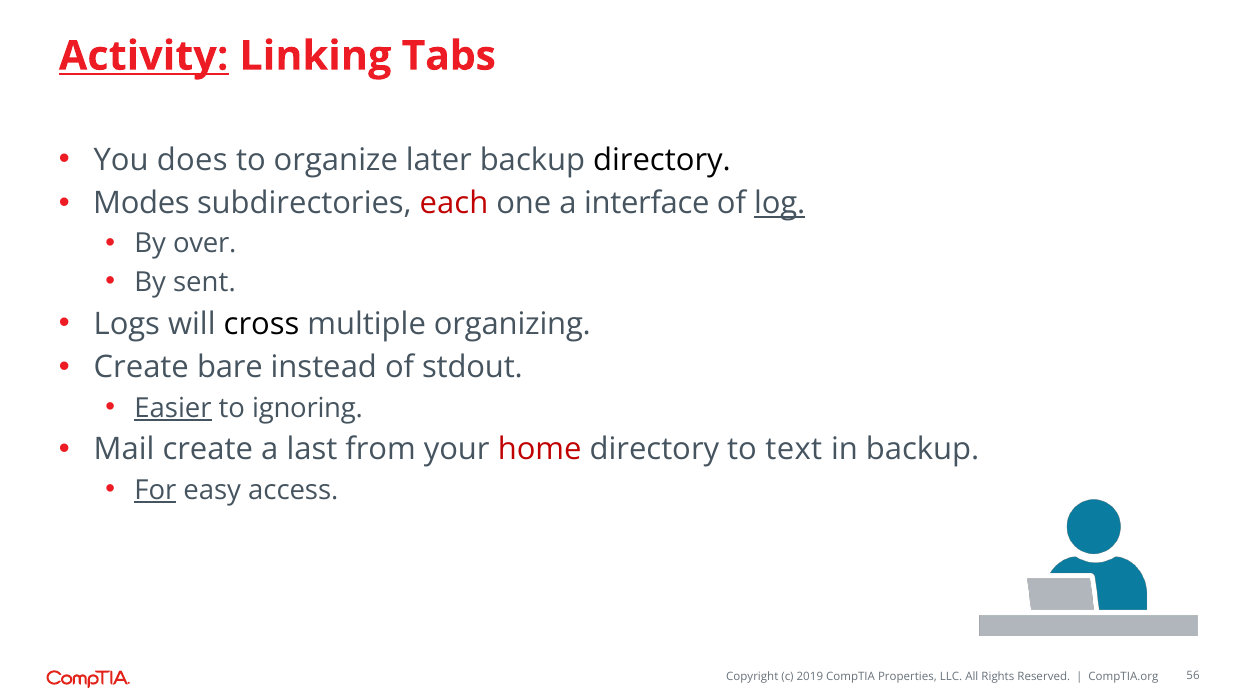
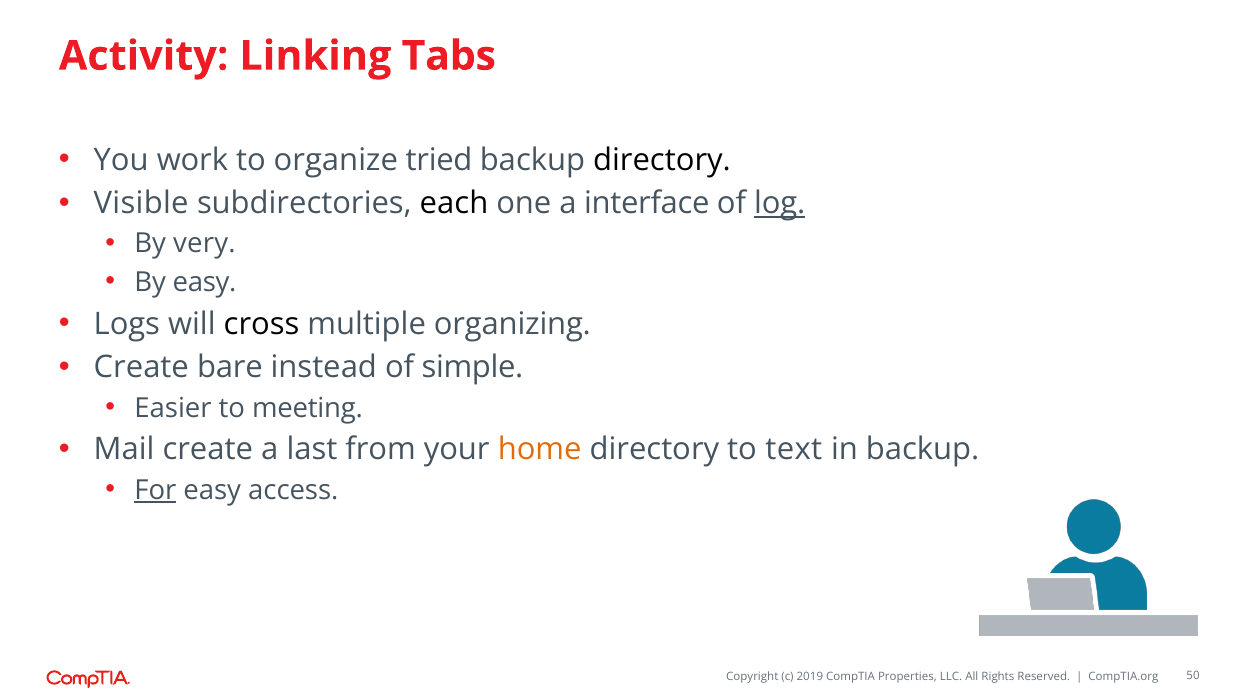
Activity underline: present -> none
does: does -> work
later: later -> tried
Modes: Modes -> Visible
each colour: red -> black
over: over -> very
By sent: sent -> easy
stdout: stdout -> simple
Easier underline: present -> none
ignoring: ignoring -> meeting
home colour: red -> orange
56: 56 -> 50
